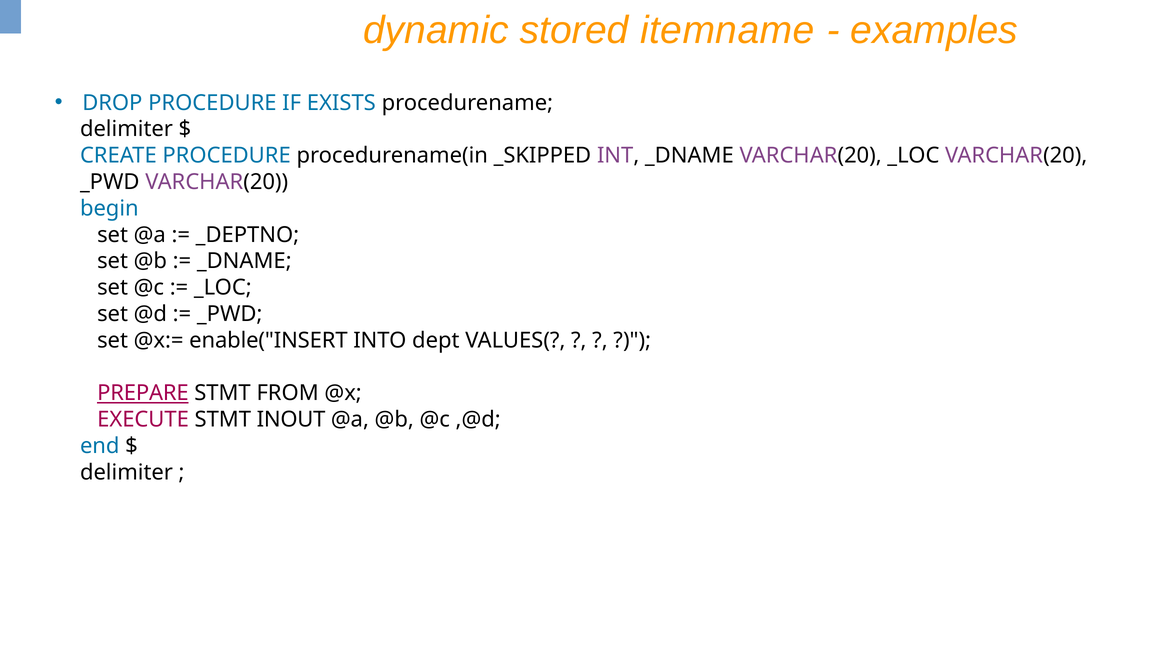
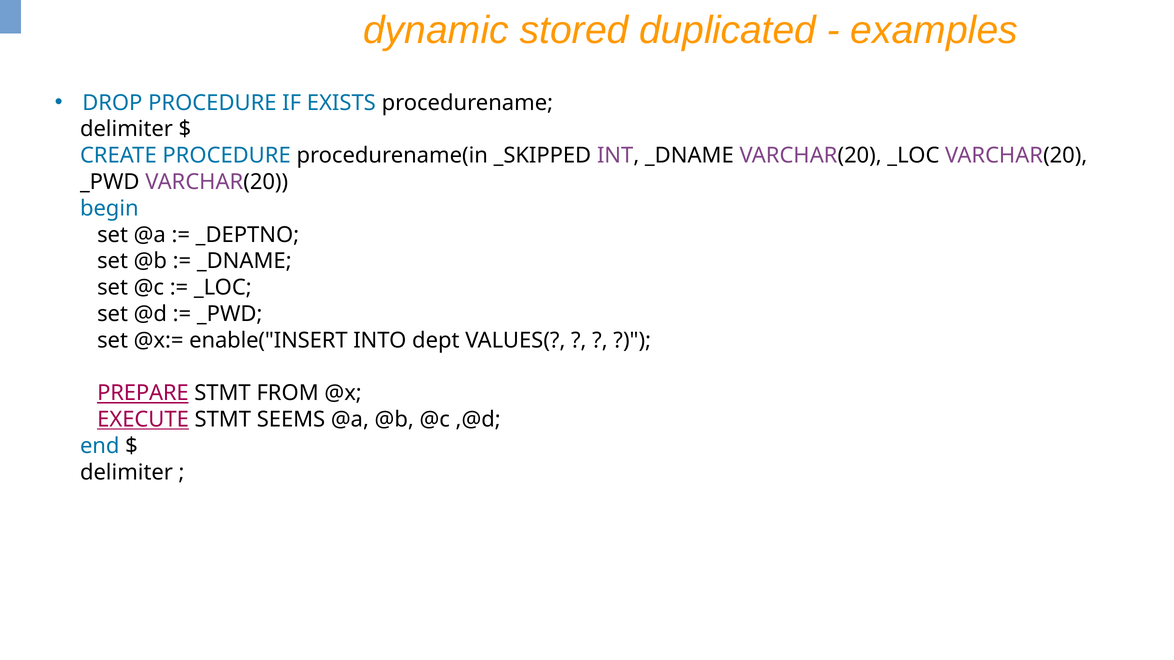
itemname: itemname -> duplicated
EXECUTE underline: none -> present
INOUT: INOUT -> SEEMS
